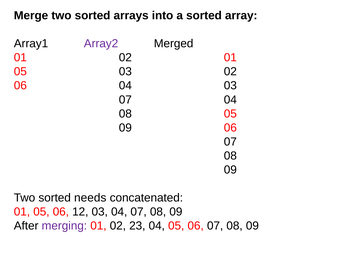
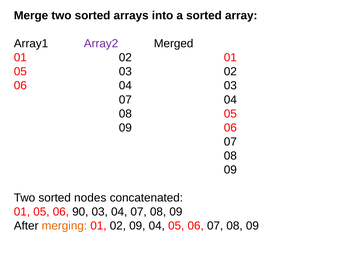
needs: needs -> nodes
12: 12 -> 90
merging colour: purple -> orange
02 23: 23 -> 09
